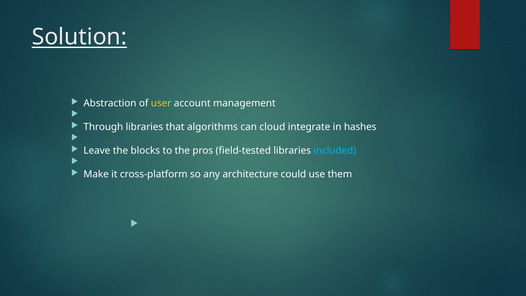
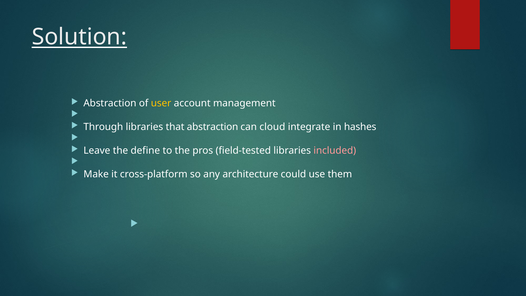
that algorithms: algorithms -> abstraction
blocks: blocks -> define
included colour: light blue -> pink
